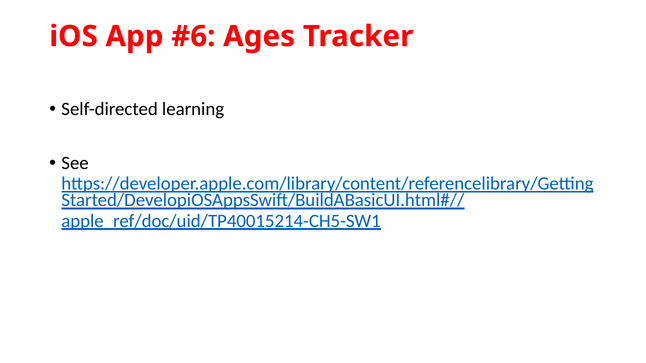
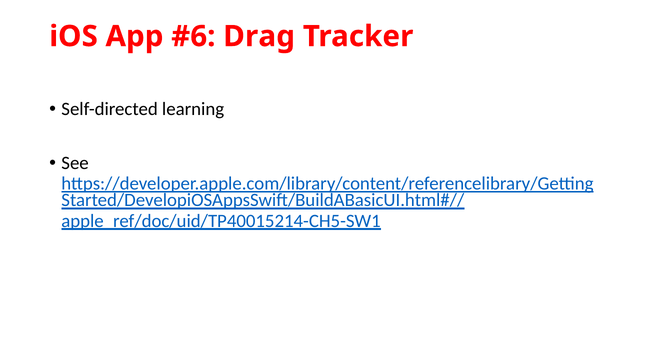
Ages: Ages -> Drag
